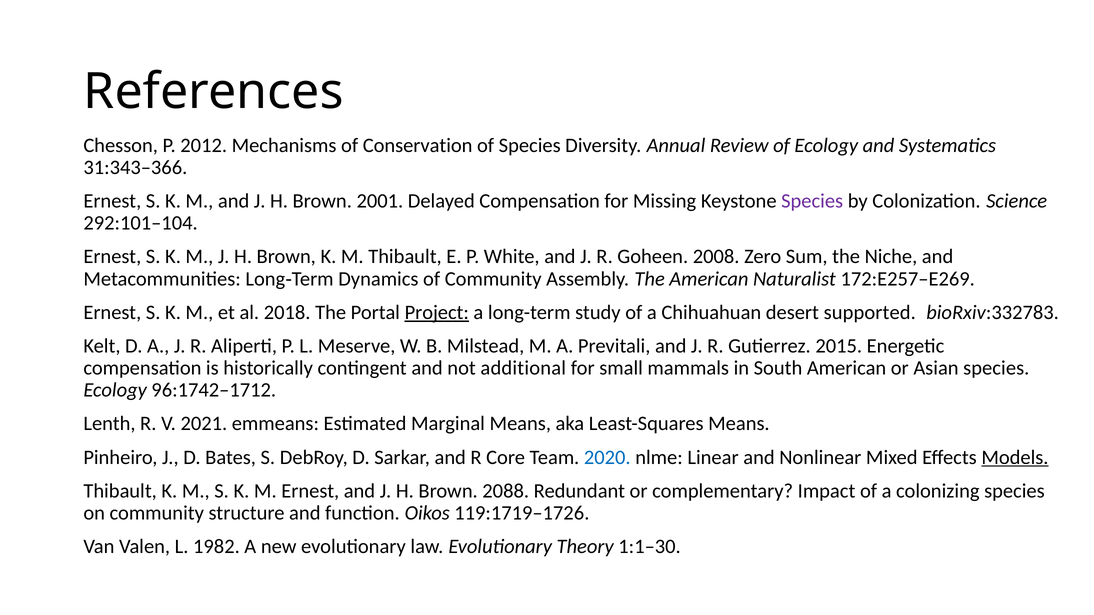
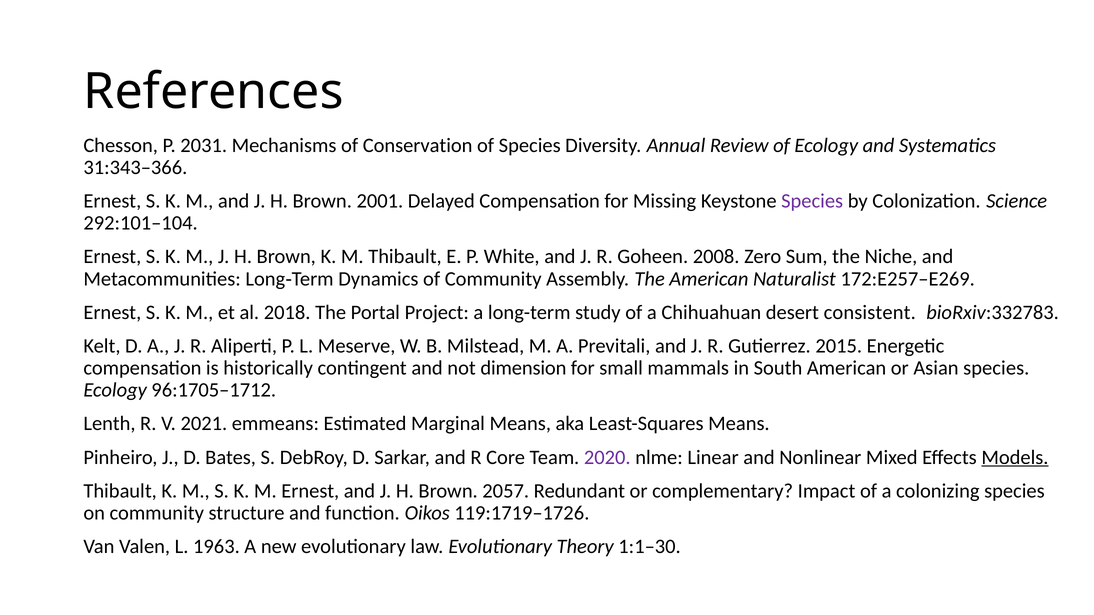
2012: 2012 -> 2031
Project underline: present -> none
supported: supported -> consistent
additional: additional -> dimension
96:1742–1712: 96:1742–1712 -> 96:1705–1712
2020 colour: blue -> purple
2088: 2088 -> 2057
1982: 1982 -> 1963
